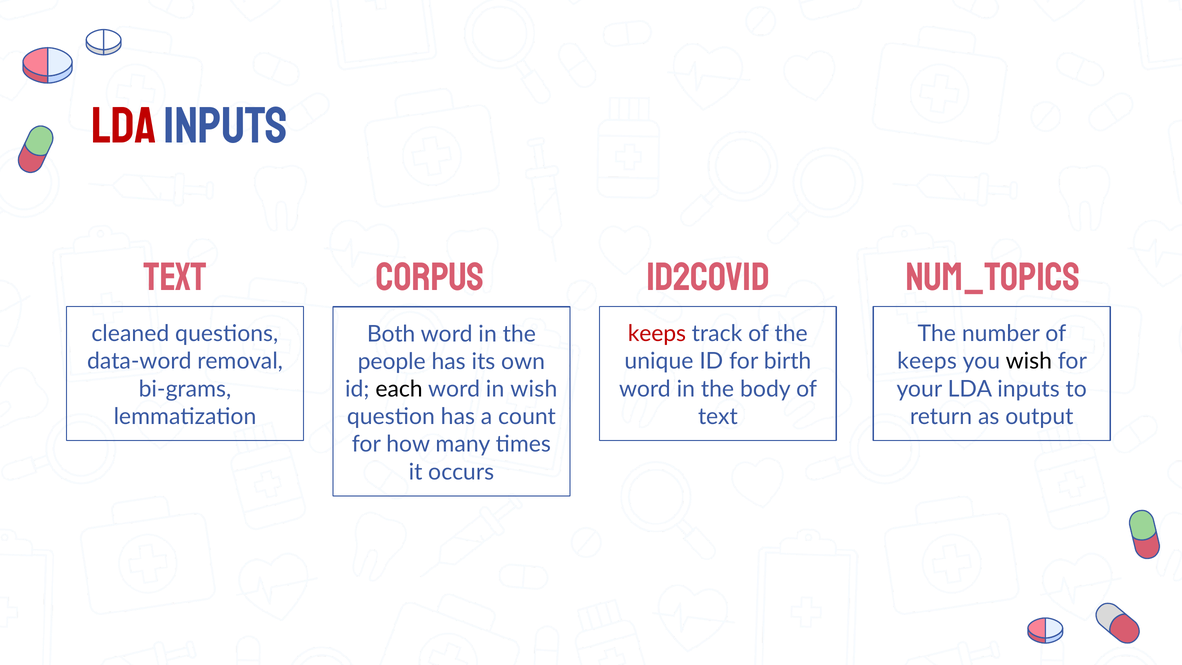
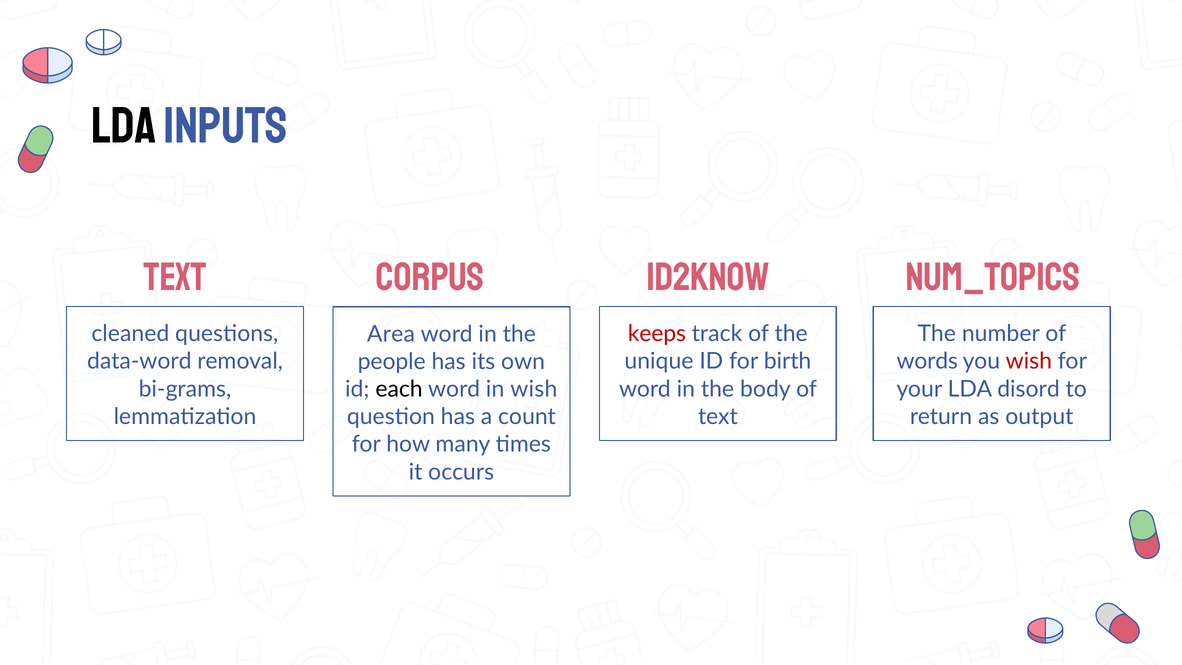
LDA at (124, 126) colour: red -> black
id2covid: id2covid -> id2know
Both: Both -> Area
keeps at (927, 361): keeps -> words
wish at (1029, 361) colour: black -> red
your LDA inputs: inputs -> disord
